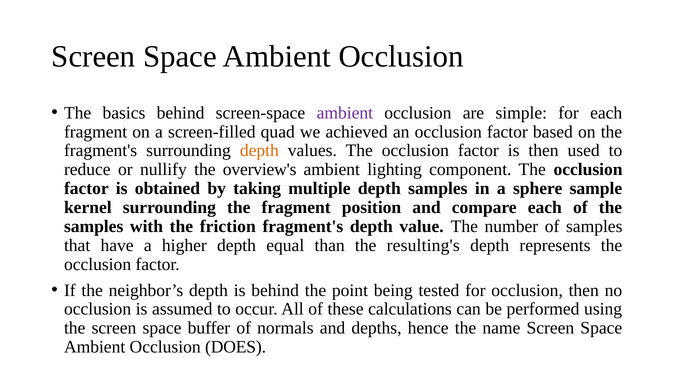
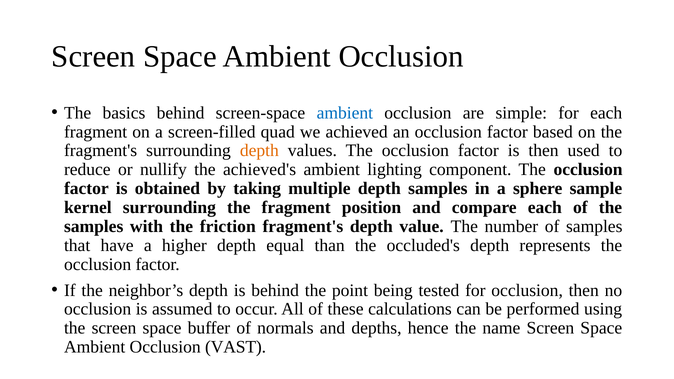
ambient at (345, 113) colour: purple -> blue
overview's: overview's -> achieved's
resulting's: resulting's -> occluded's
DOES: DOES -> VAST
